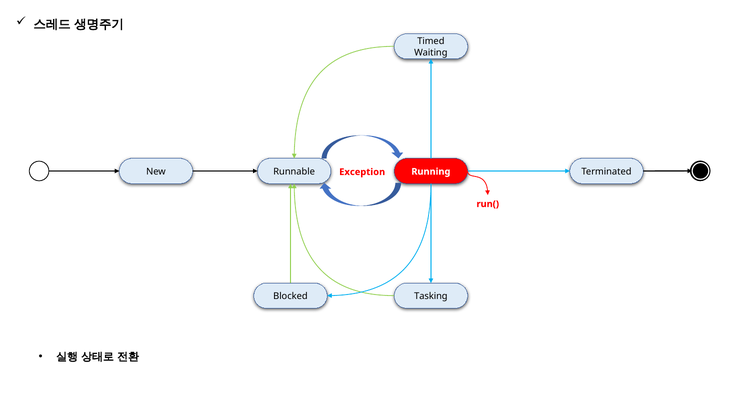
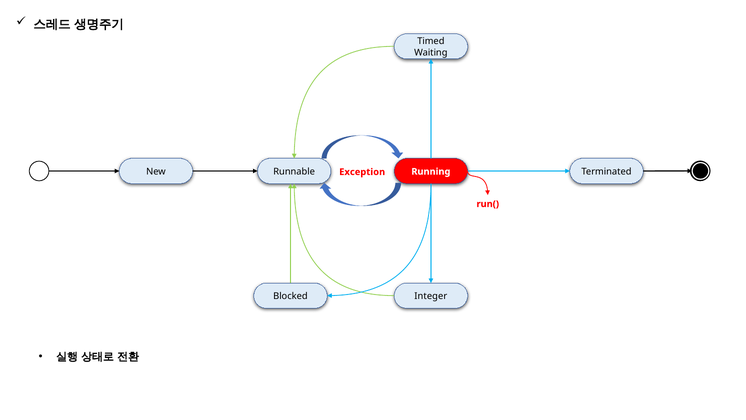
Tasking: Tasking -> Integer
